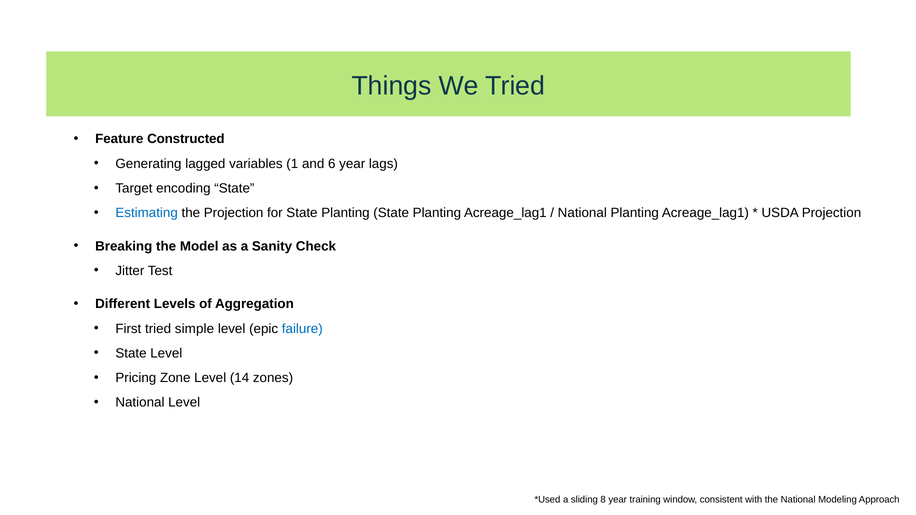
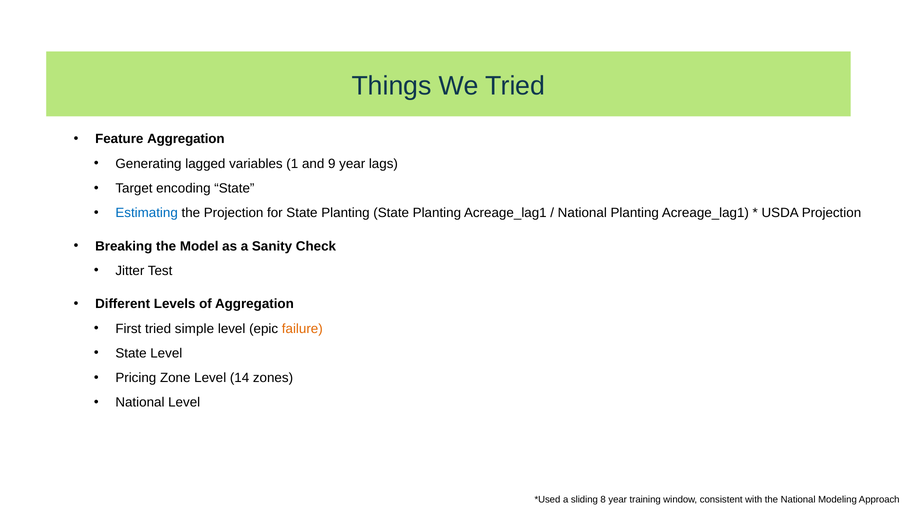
Feature Constructed: Constructed -> Aggregation
6: 6 -> 9
failure colour: blue -> orange
